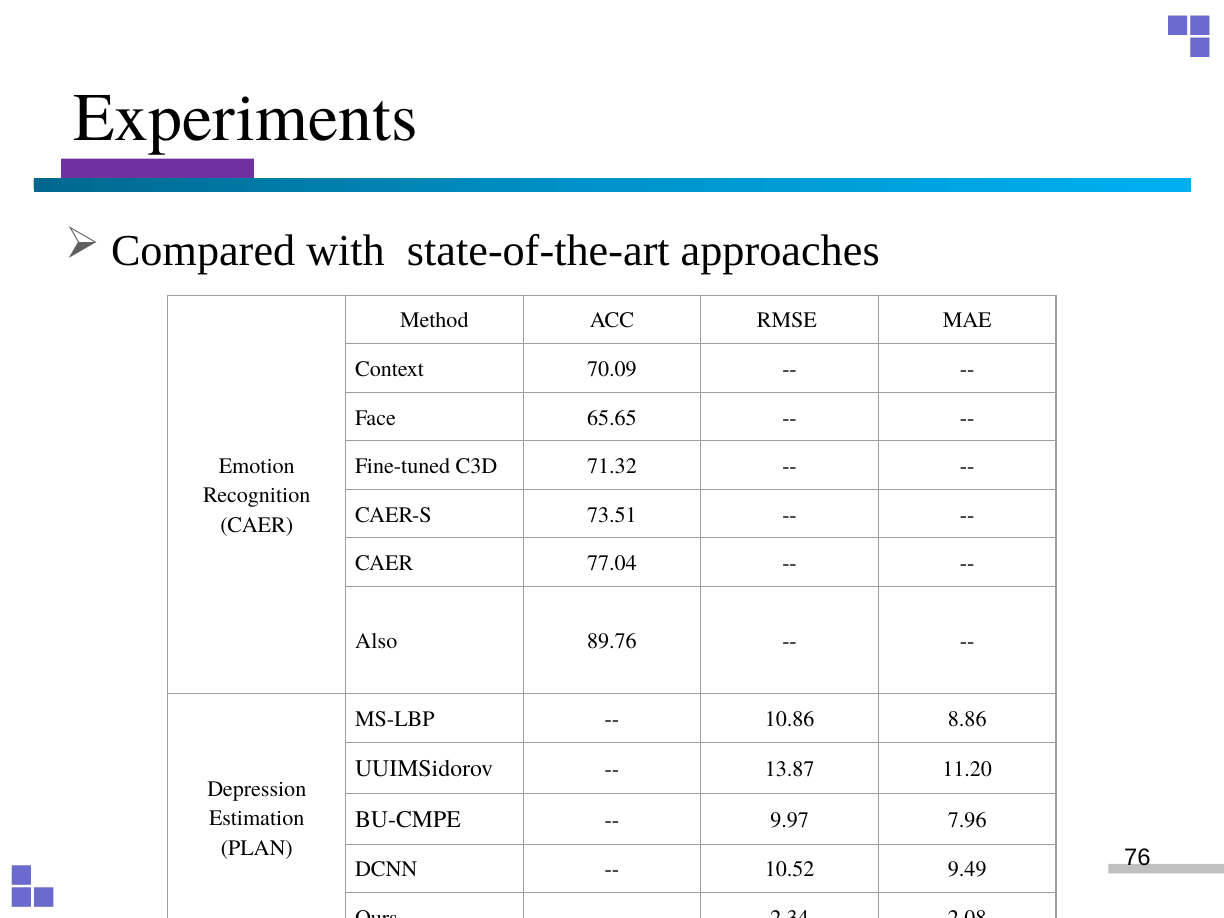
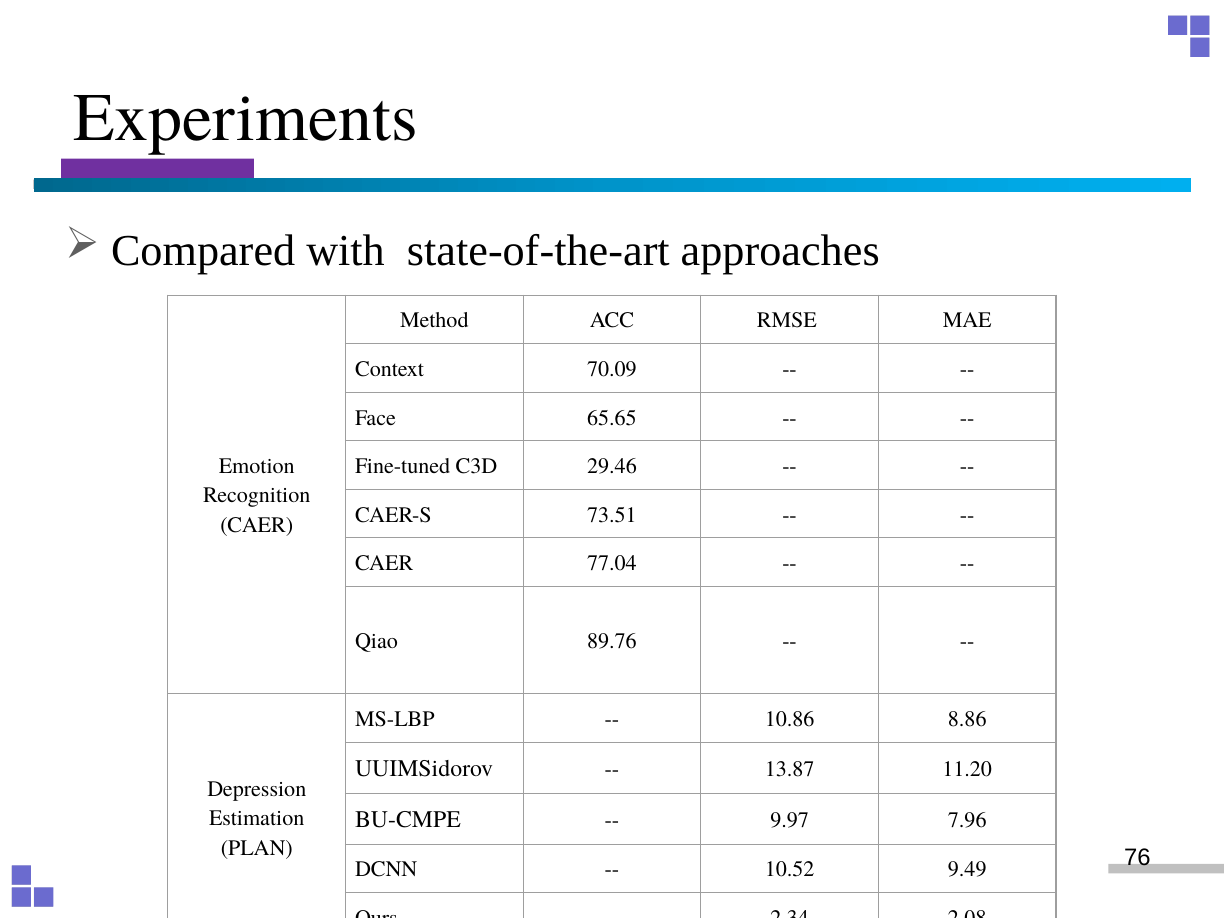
71.32: 71.32 -> 29.46
Also: Also -> Qiao
